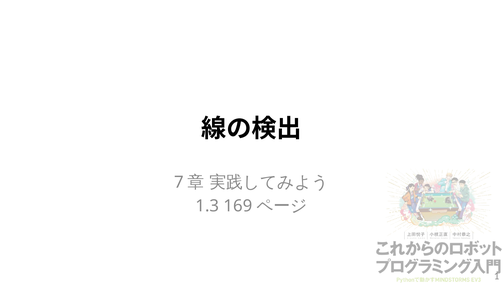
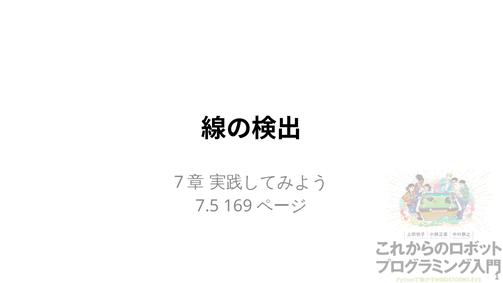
1.3: 1.3 -> 7.5
